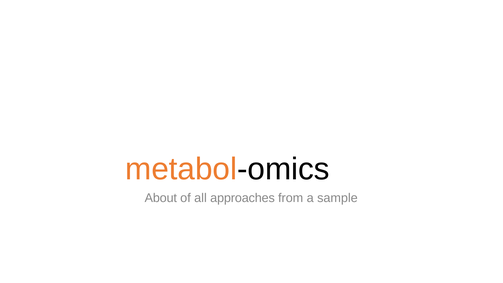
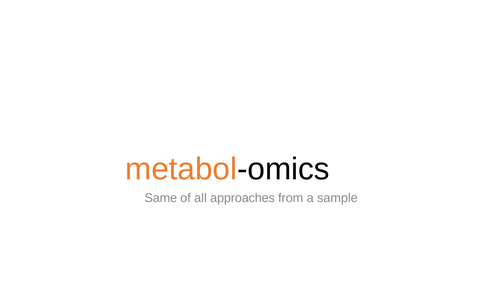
About: About -> Same
